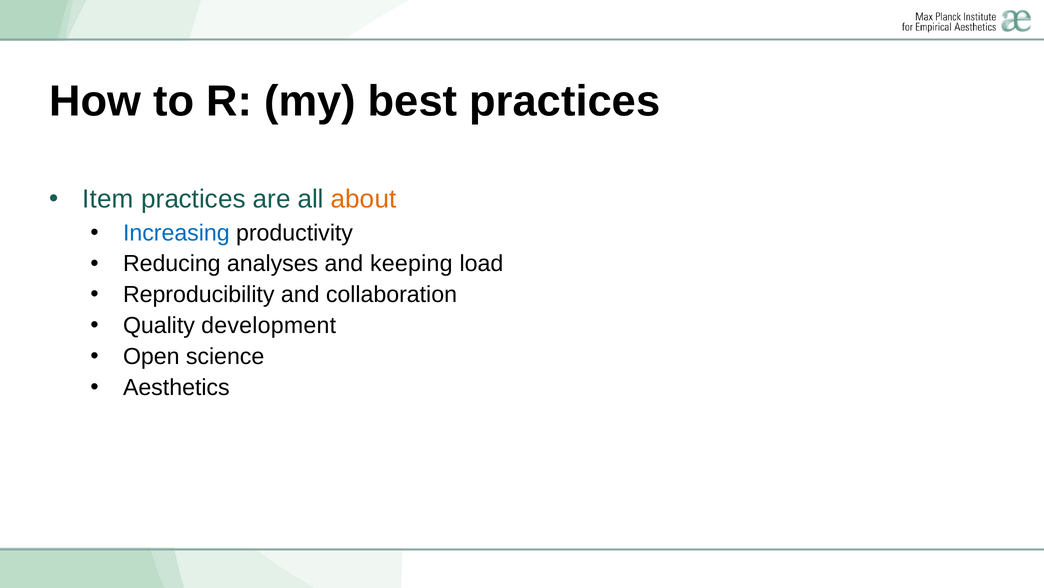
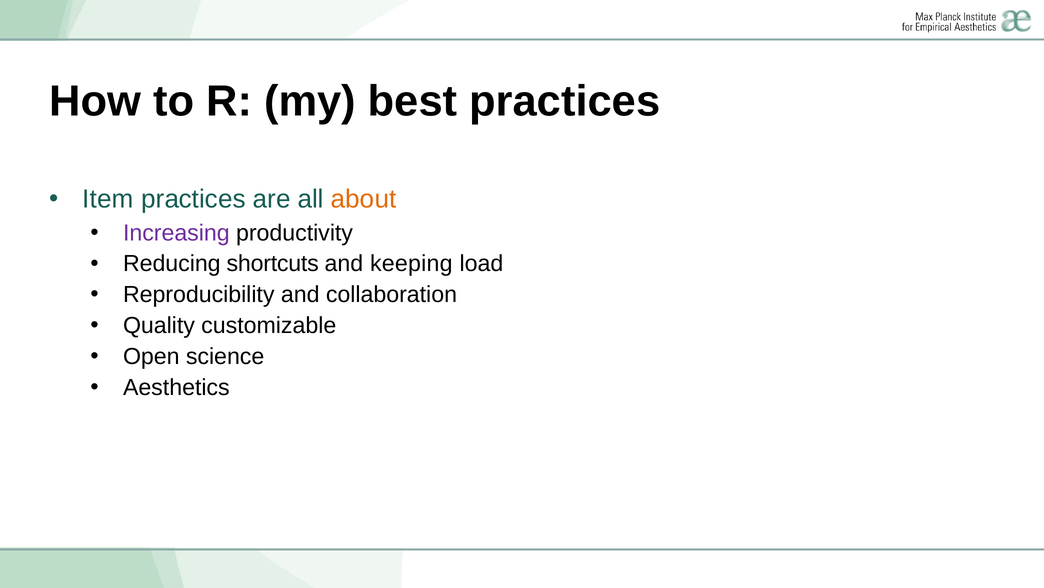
Increasing colour: blue -> purple
analyses: analyses -> shortcuts
development: development -> customizable
